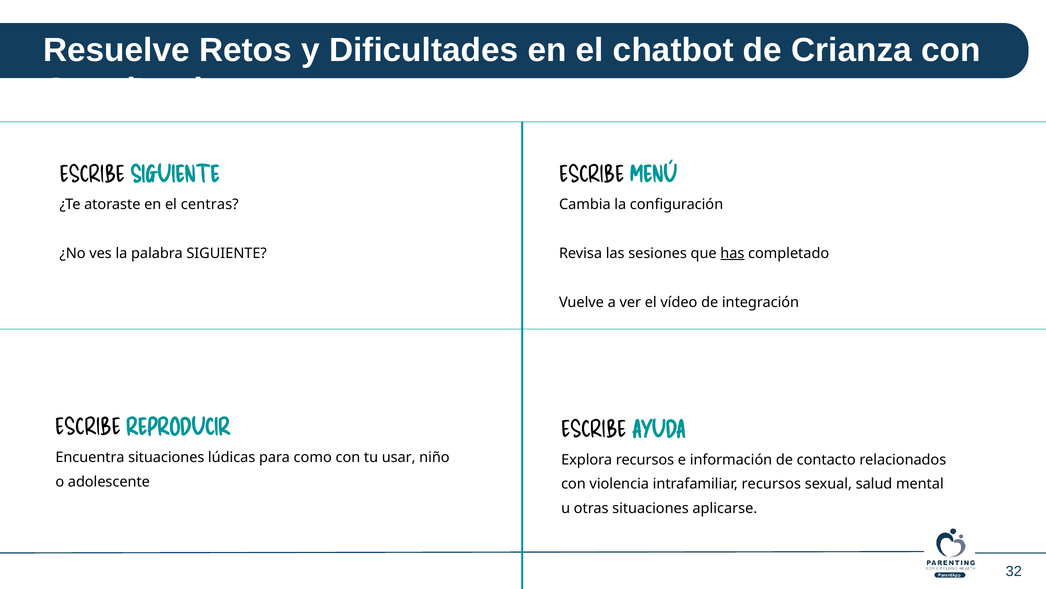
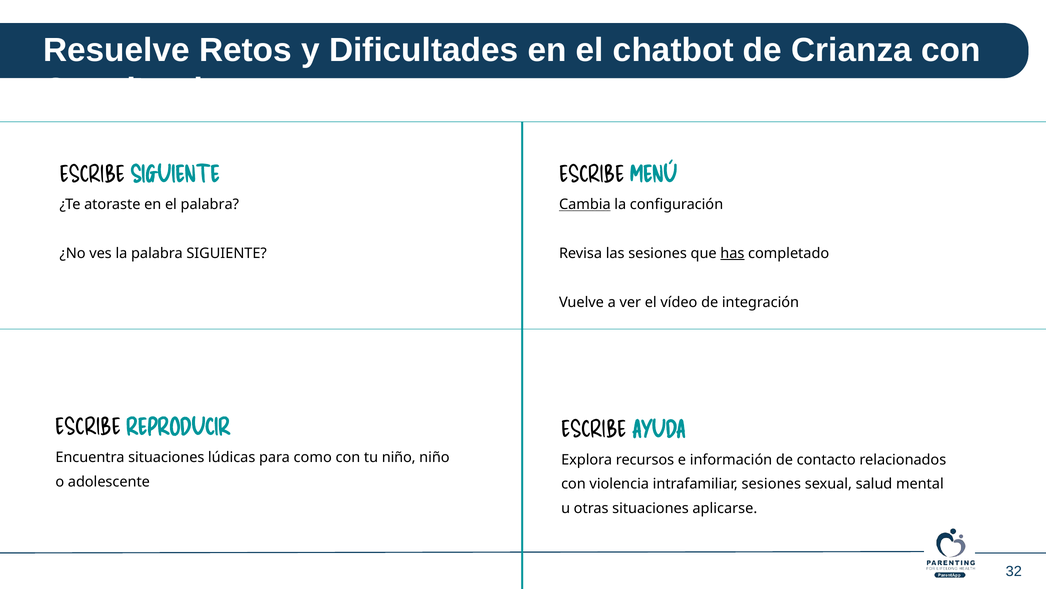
el centras: centras -> palabra
Cambia underline: none -> present
tu usar: usar -> niño
intrafamiliar recursos: recursos -> sesiones
